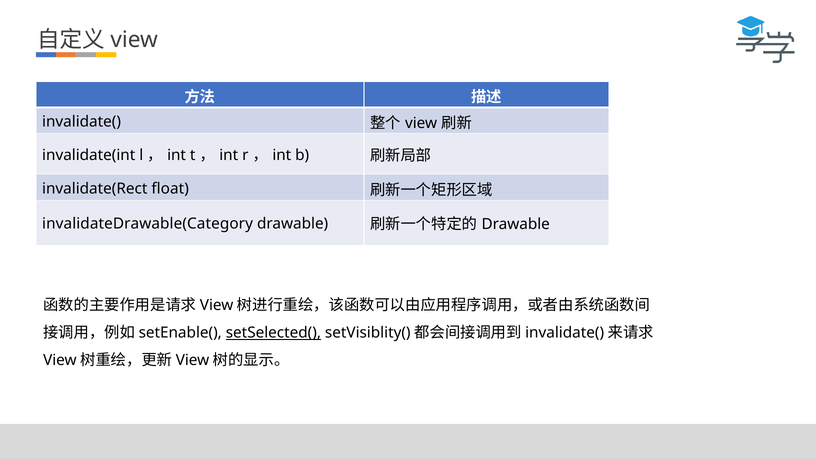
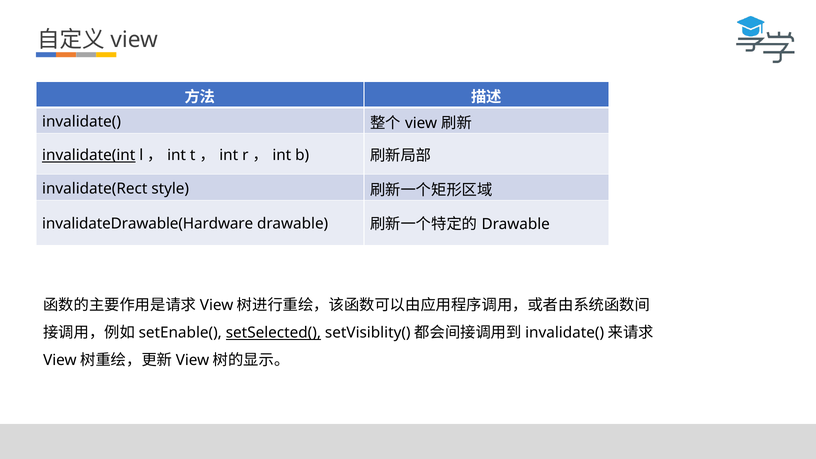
invalidate(int underline: none -> present
float: float -> style
invalidateDrawable(Category: invalidateDrawable(Category -> invalidateDrawable(Hardware
